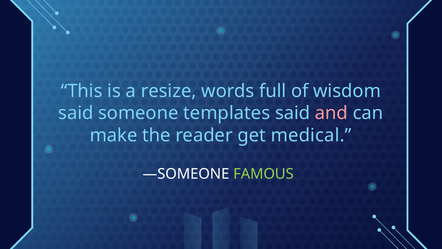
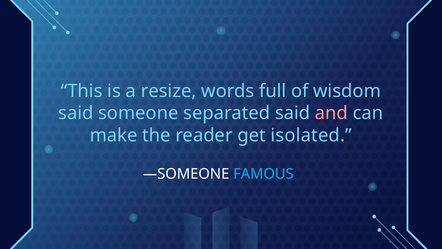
templates: templates -> separated
medical: medical -> isolated
FAMOUS colour: light green -> light blue
